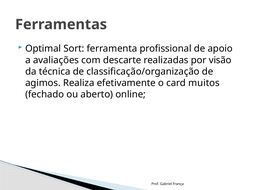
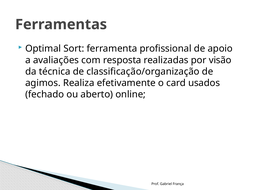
descarte: descarte -> resposta
muitos: muitos -> usados
